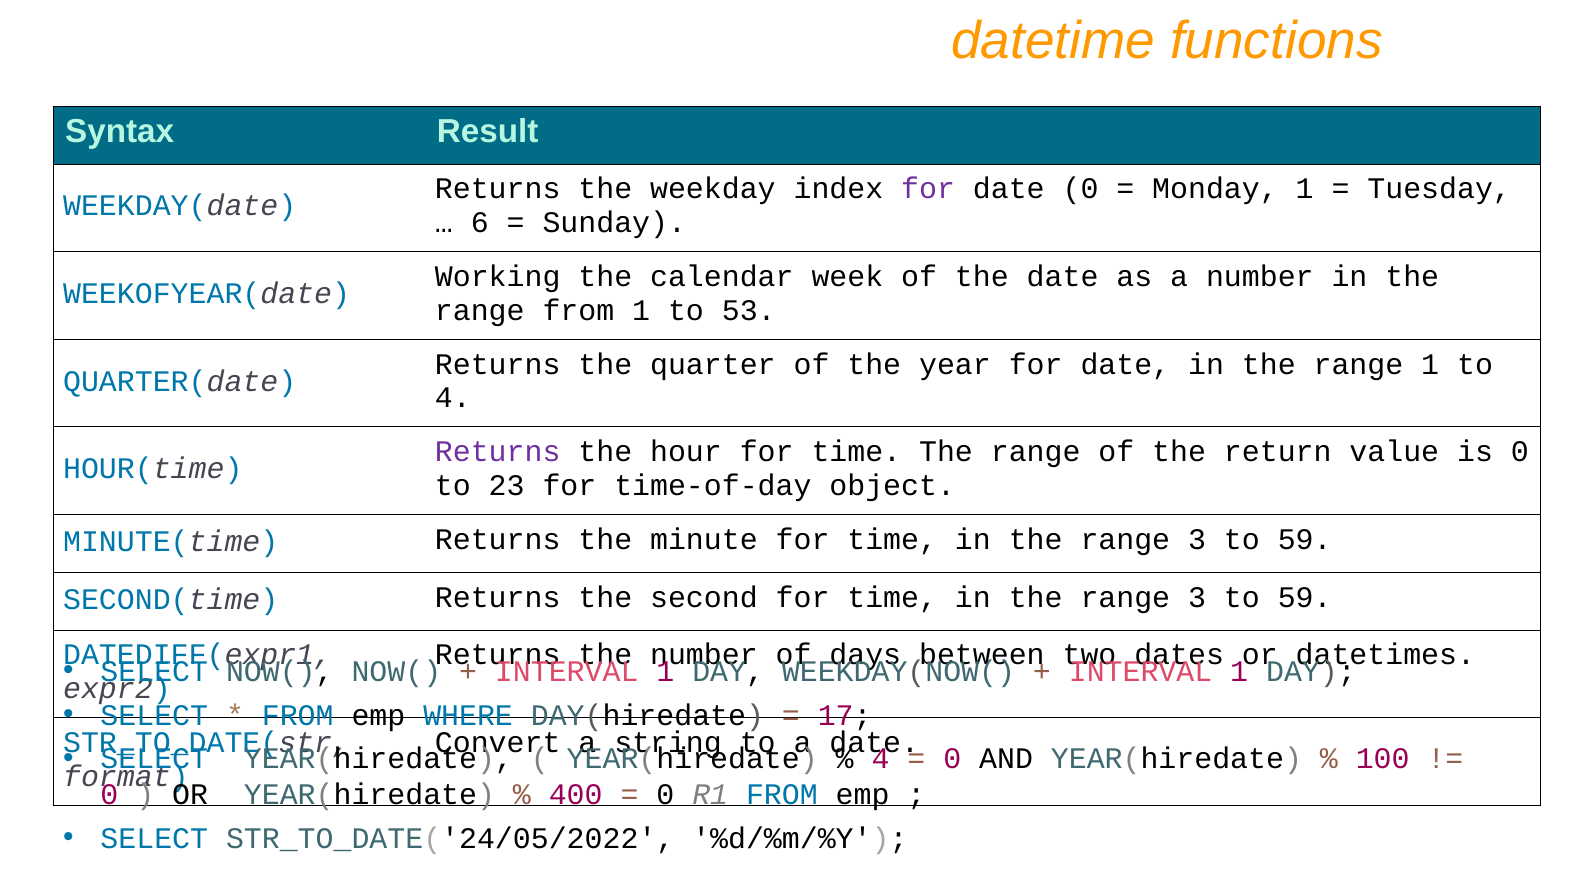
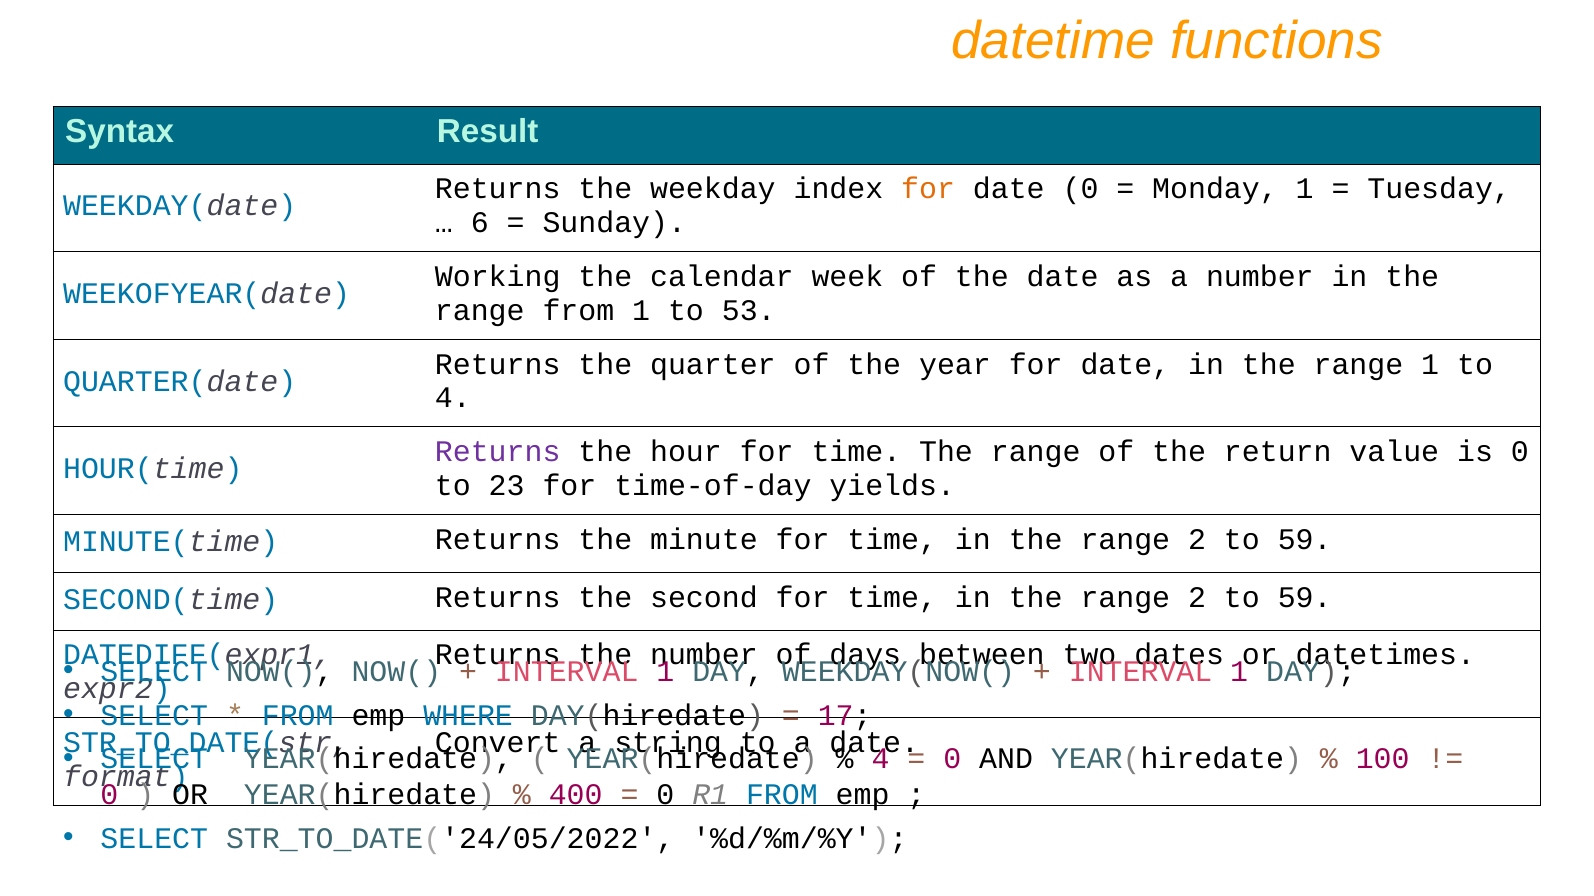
for at (928, 189) colour: purple -> orange
object: object -> yields
3 at (1197, 540): 3 -> 2
3 at (1197, 598): 3 -> 2
